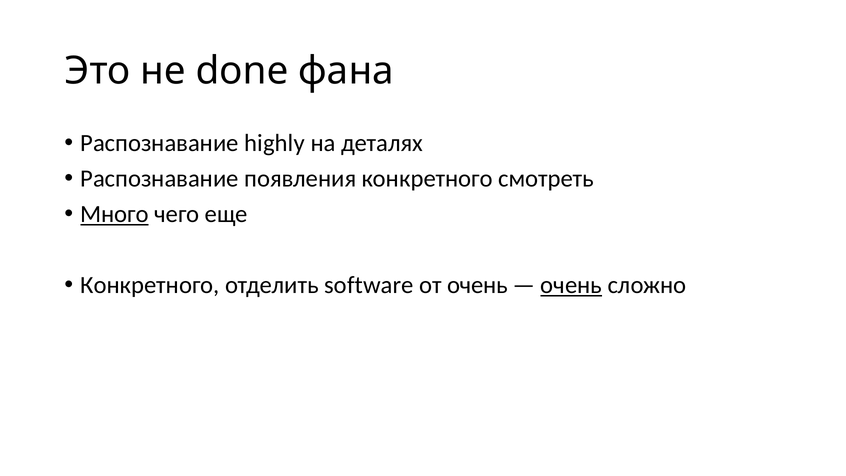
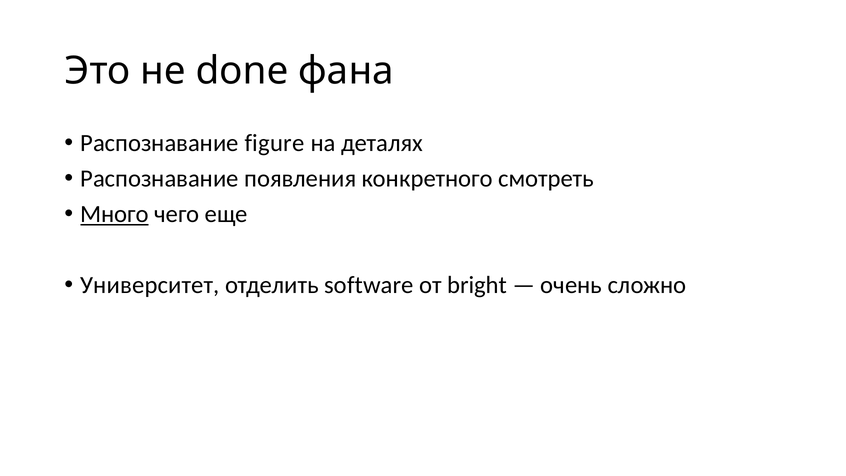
highly: highly -> figure
Конкретного at (150, 285): Конкретного -> Университет
от очень: очень -> bright
очень at (571, 285) underline: present -> none
